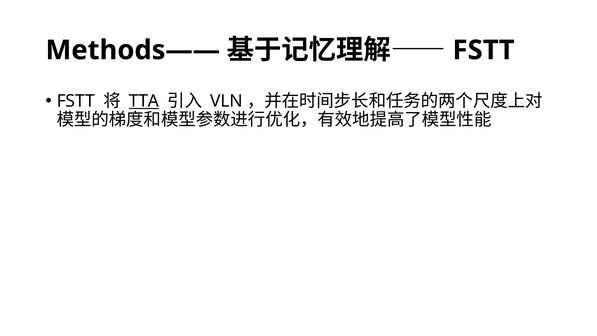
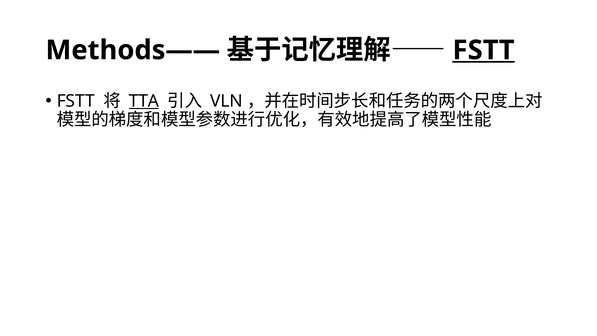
FSTT at (484, 50) underline: none -> present
